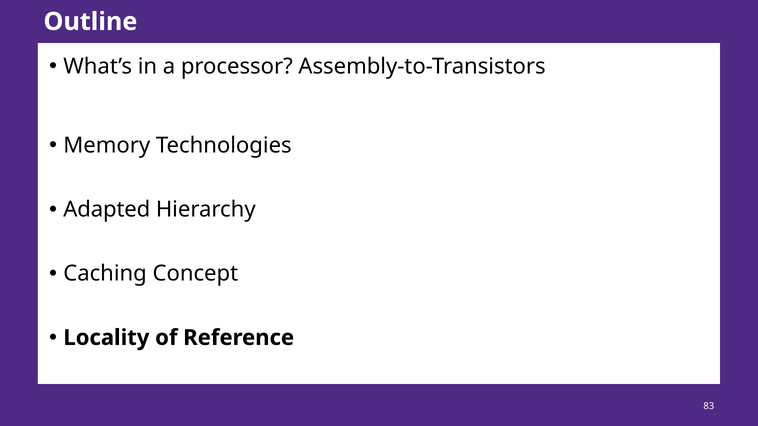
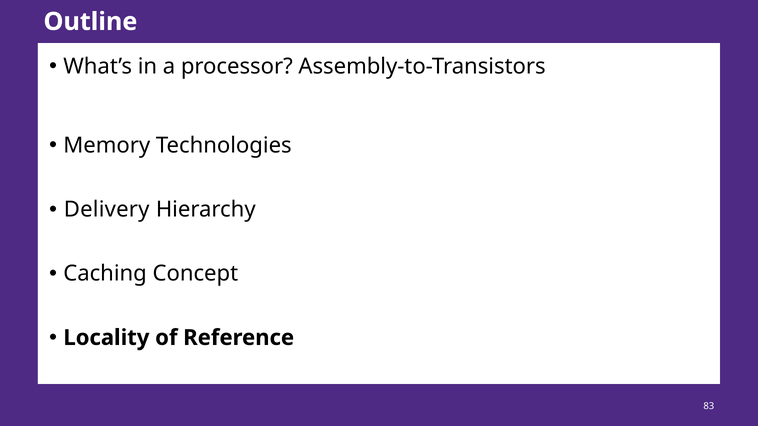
Adapted: Adapted -> Delivery
